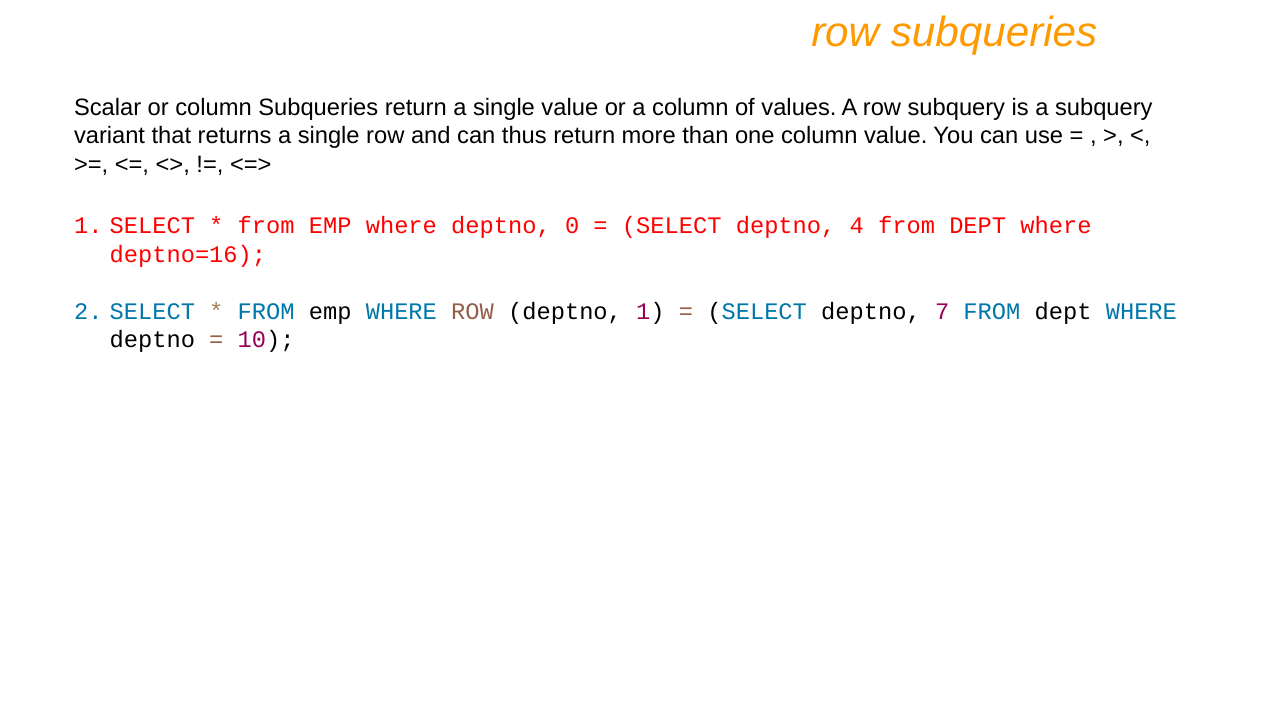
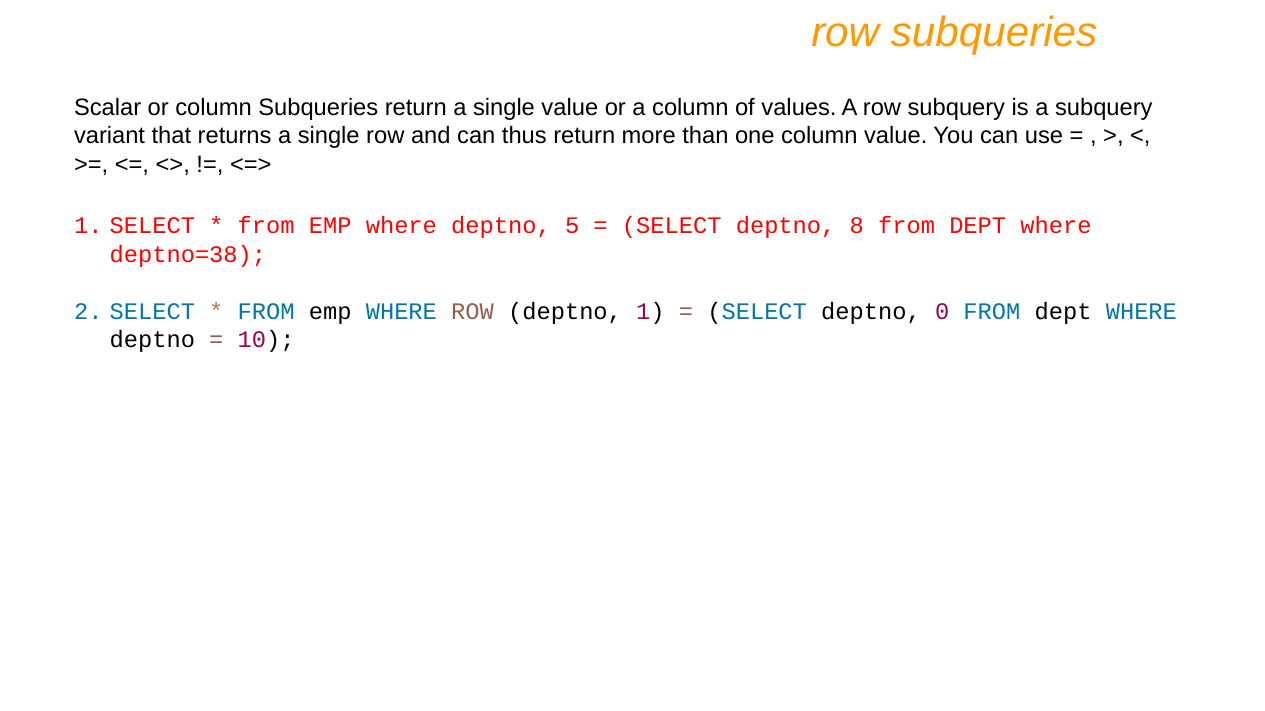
0: 0 -> 5
4: 4 -> 8
deptno=16: deptno=16 -> deptno=38
7: 7 -> 0
